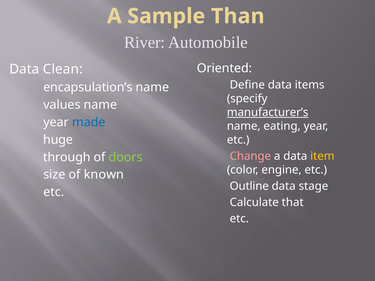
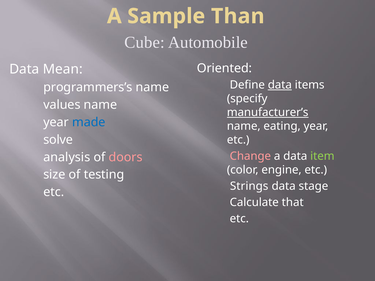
River: River -> Cube
Clean: Clean -> Mean
data at (280, 85) underline: none -> present
encapsulation’s: encapsulation’s -> programmers’s
huge: huge -> solve
item colour: yellow -> light green
through: through -> analysis
doors colour: light green -> pink
known: known -> testing
Outline: Outline -> Strings
